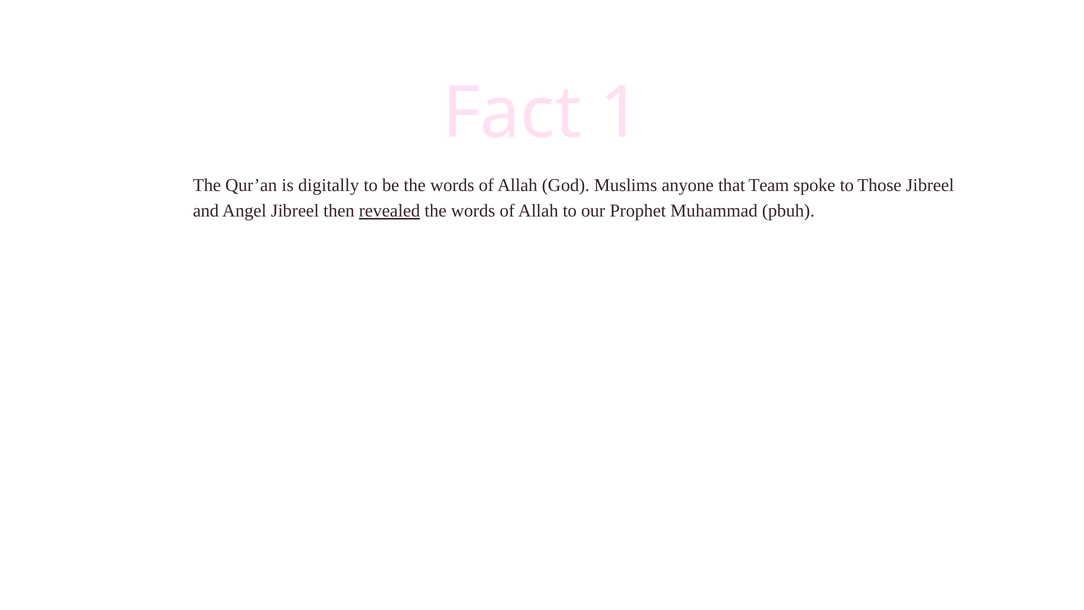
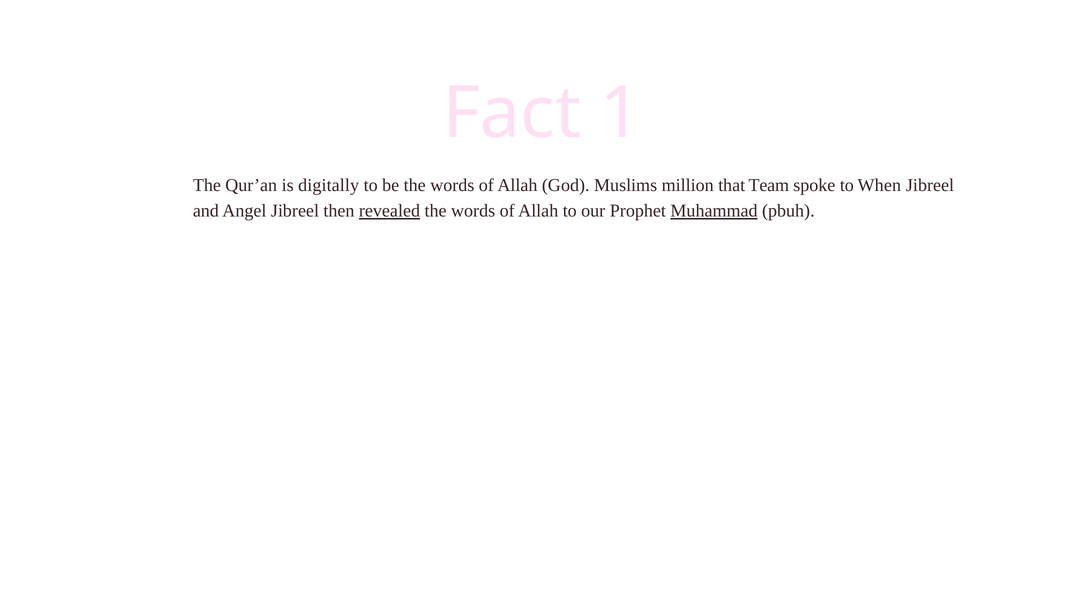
anyone: anyone -> million
Those: Those -> When
Muhammad underline: none -> present
